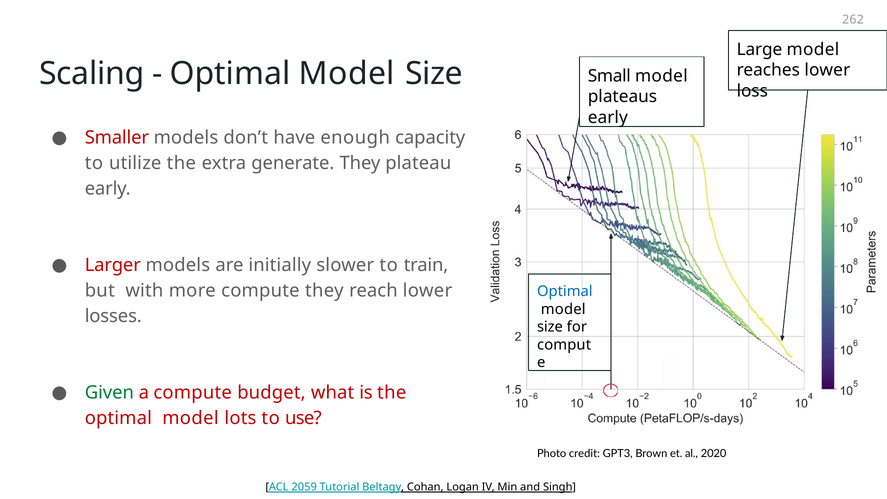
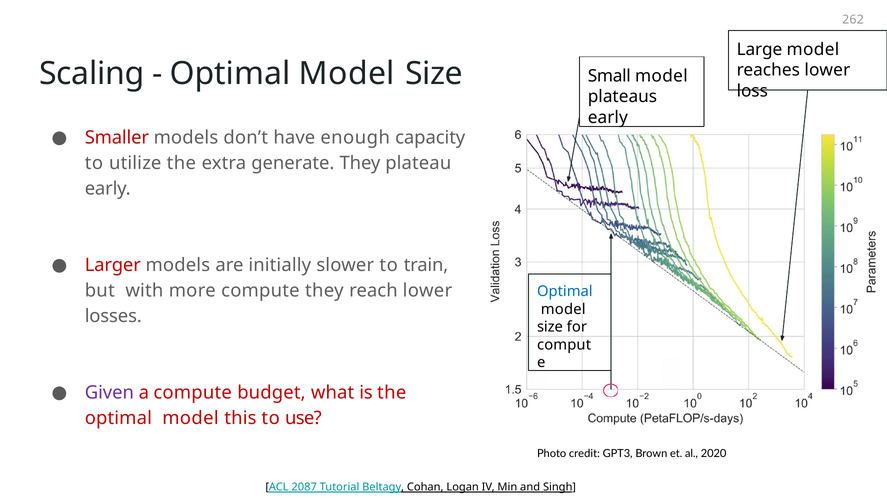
Given colour: green -> purple
lots: lots -> this
2059: 2059 -> 2087
